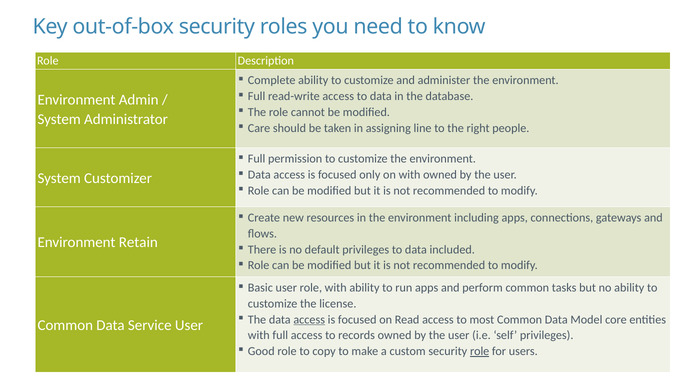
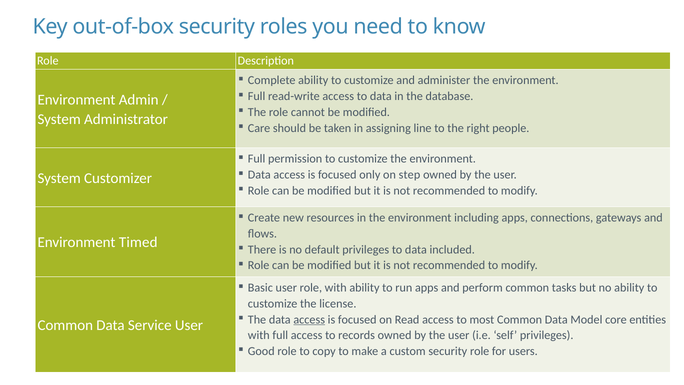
on with: with -> step
Retain: Retain -> Timed
role at (480, 351) underline: present -> none
